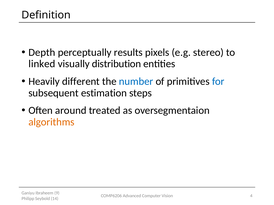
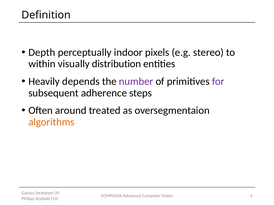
results: results -> indoor
linked: linked -> within
different: different -> depends
number colour: blue -> purple
for colour: blue -> purple
estimation: estimation -> adherence
